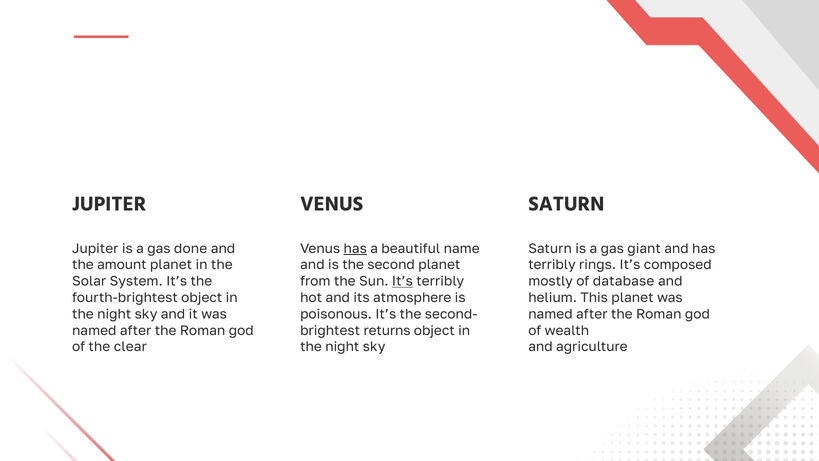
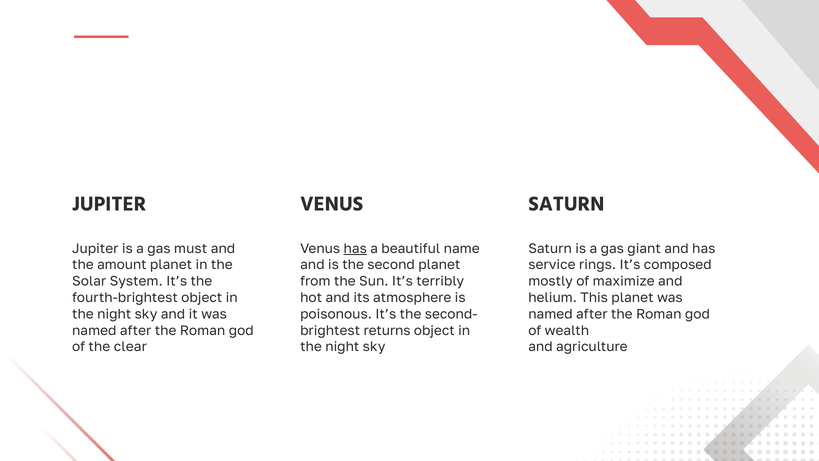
done: done -> must
terribly at (552, 265): terribly -> service
It’s at (402, 281) underline: present -> none
database: database -> maximize
